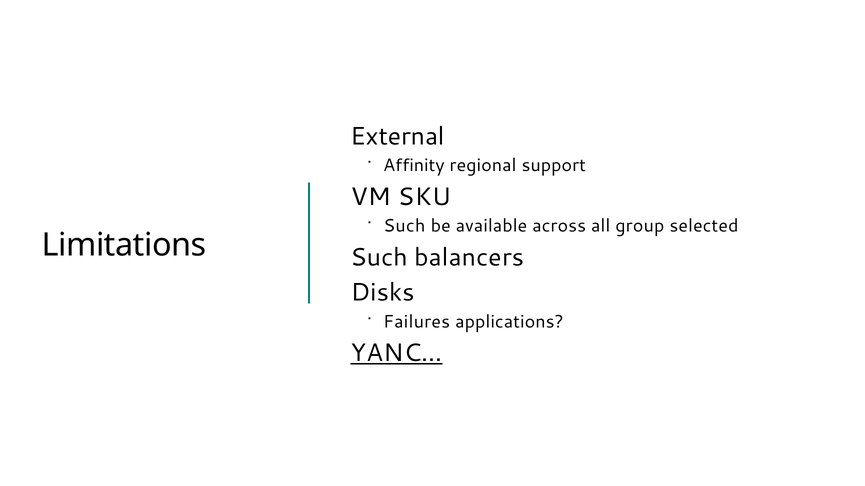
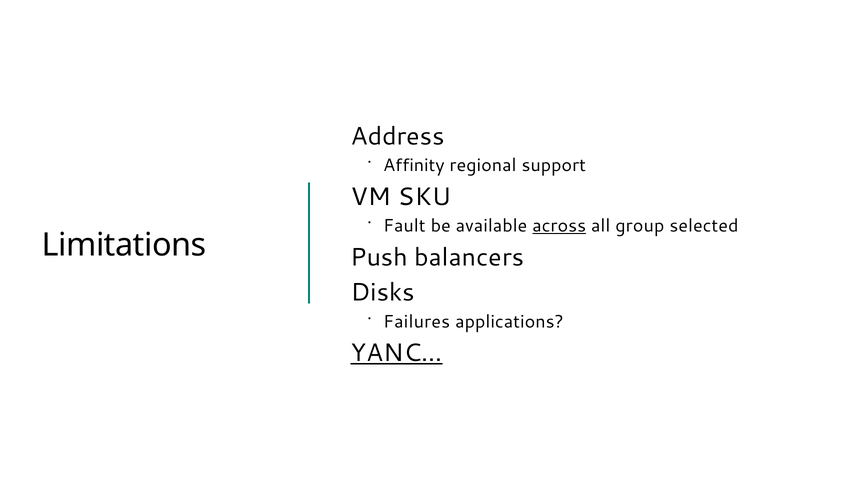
External: External -> Address
Such at (404, 226): Such -> Fault
across underline: none -> present
Such at (379, 258): Such -> Push
